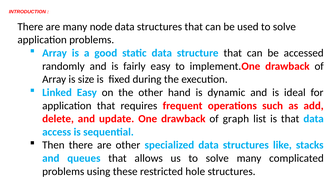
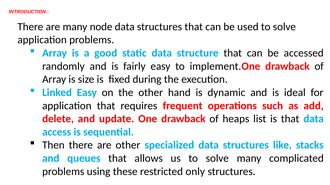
graph: graph -> heaps
hole: hole -> only
